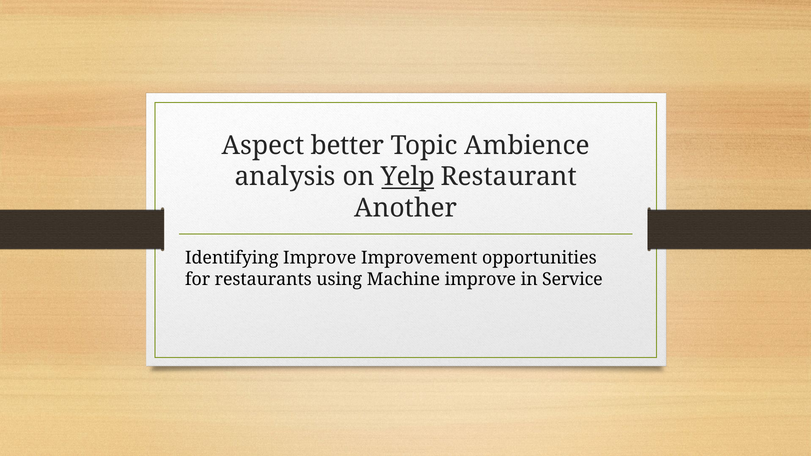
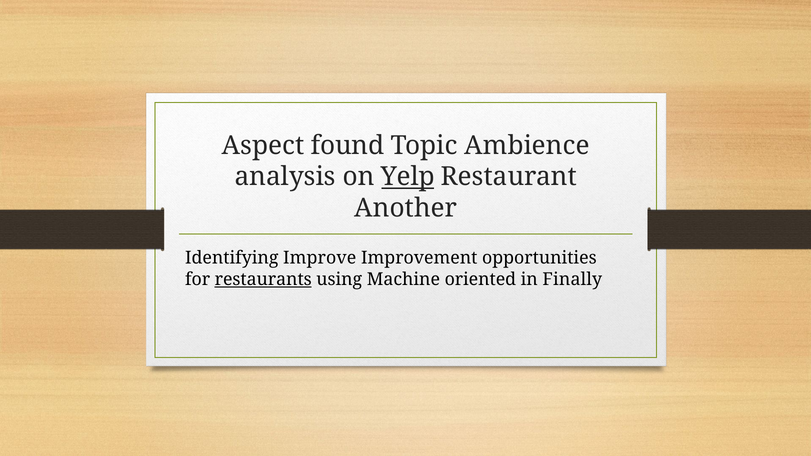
better: better -> found
restaurants underline: none -> present
Machine improve: improve -> oriented
Service: Service -> Finally
